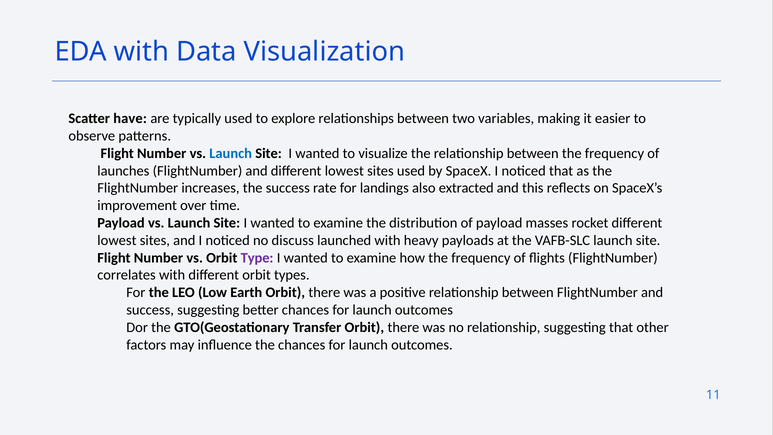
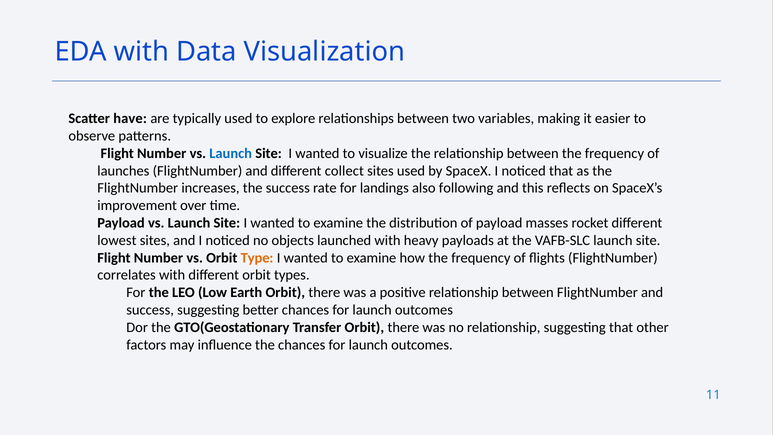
and different lowest: lowest -> collect
extracted: extracted -> following
discuss: discuss -> objects
Type colour: purple -> orange
